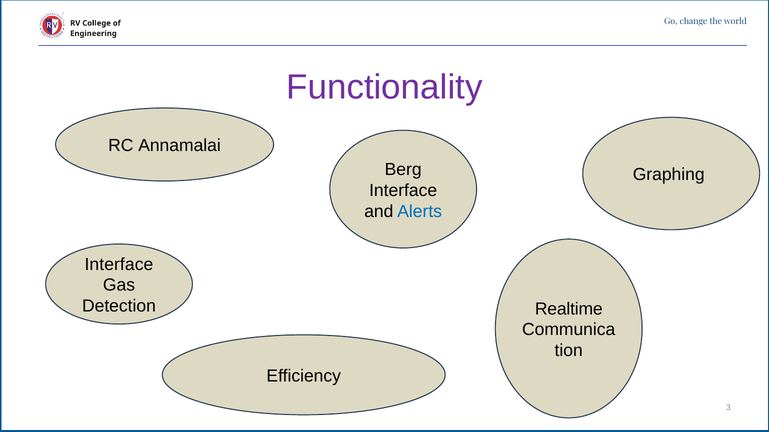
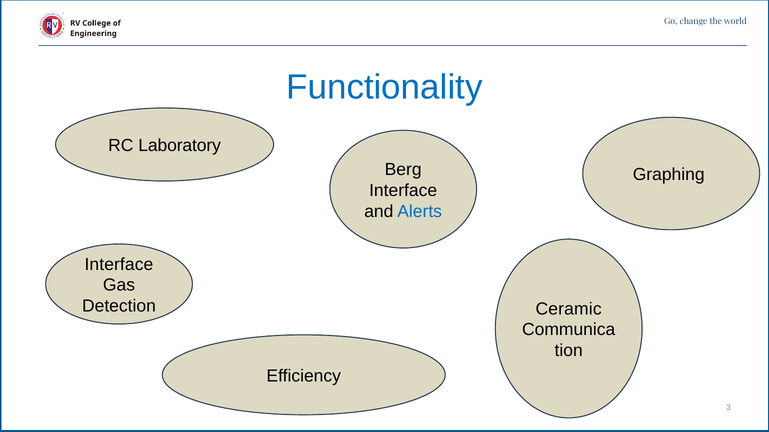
Functionality colour: purple -> blue
Annamalai: Annamalai -> Laboratory
Realtime: Realtime -> Ceramic
